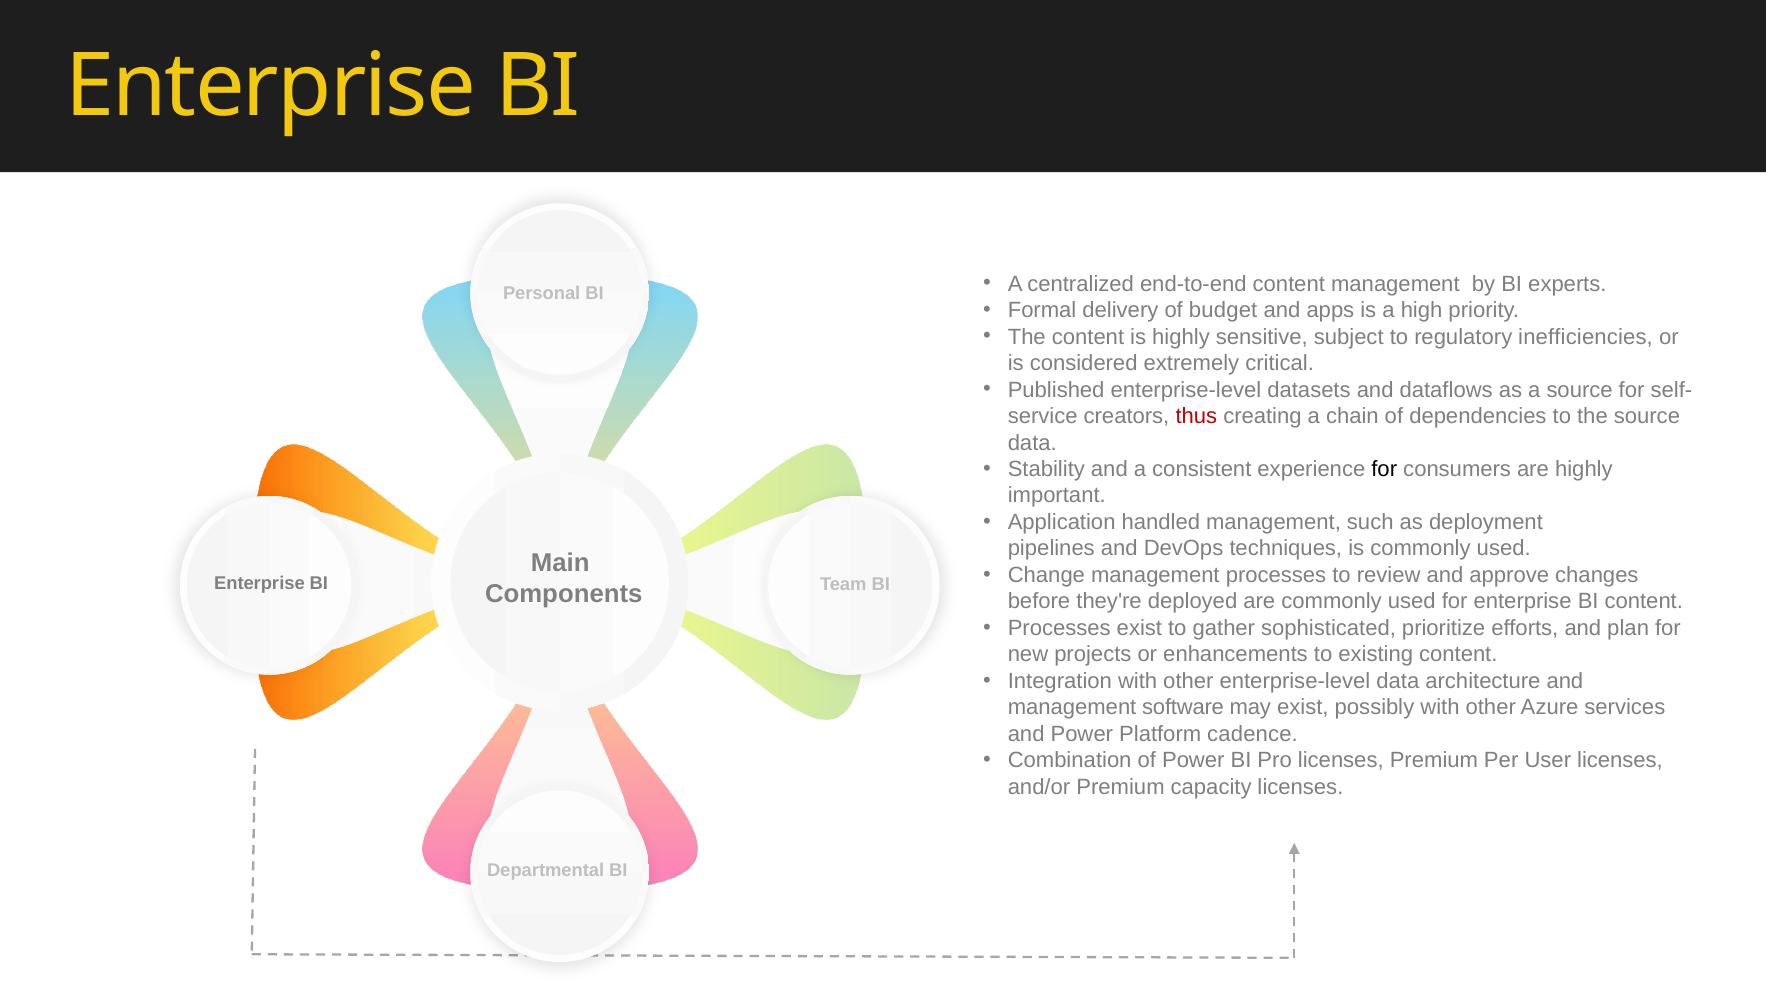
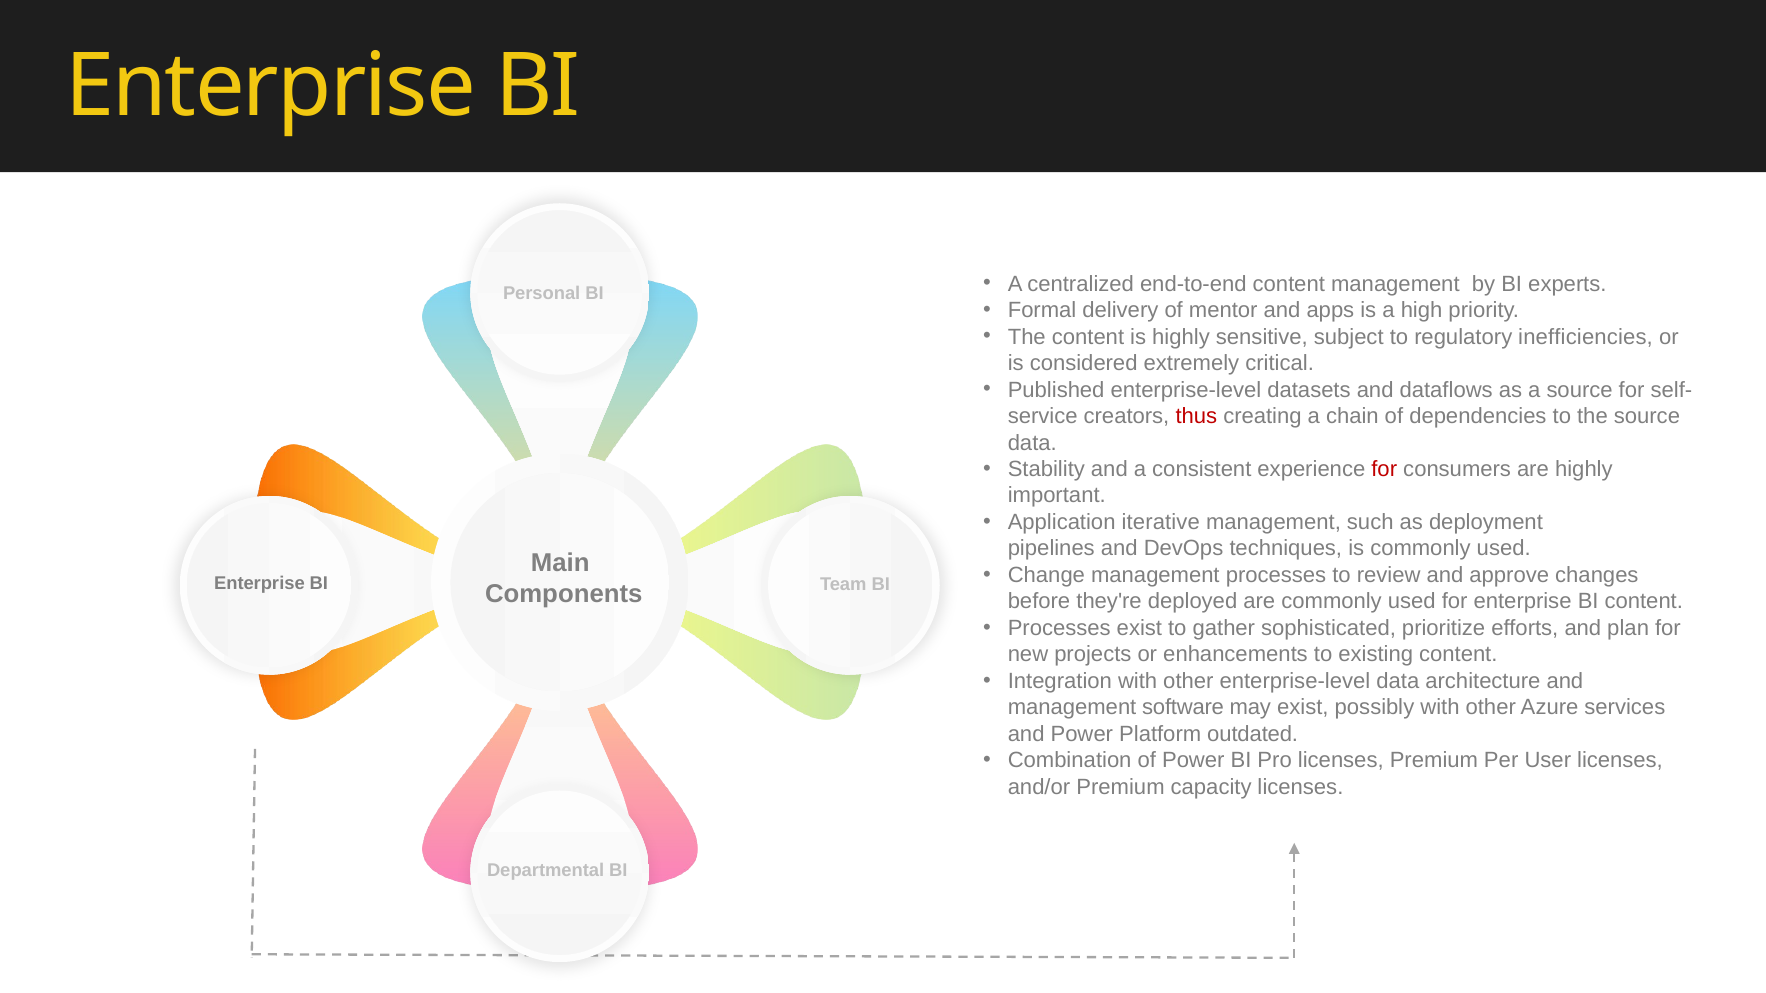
budget: budget -> mentor
for at (1384, 469) colour: black -> red
handled: handled -> iterative
cadence: cadence -> outdated
